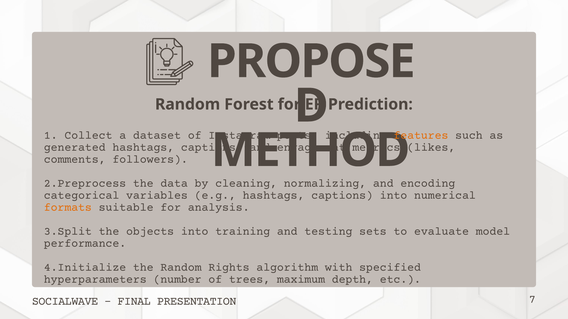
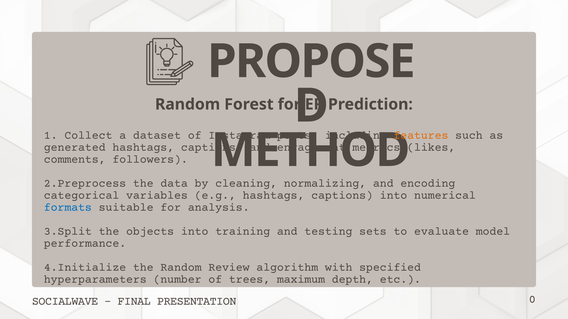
formats colour: orange -> blue
Rights: Rights -> Review
7: 7 -> 0
